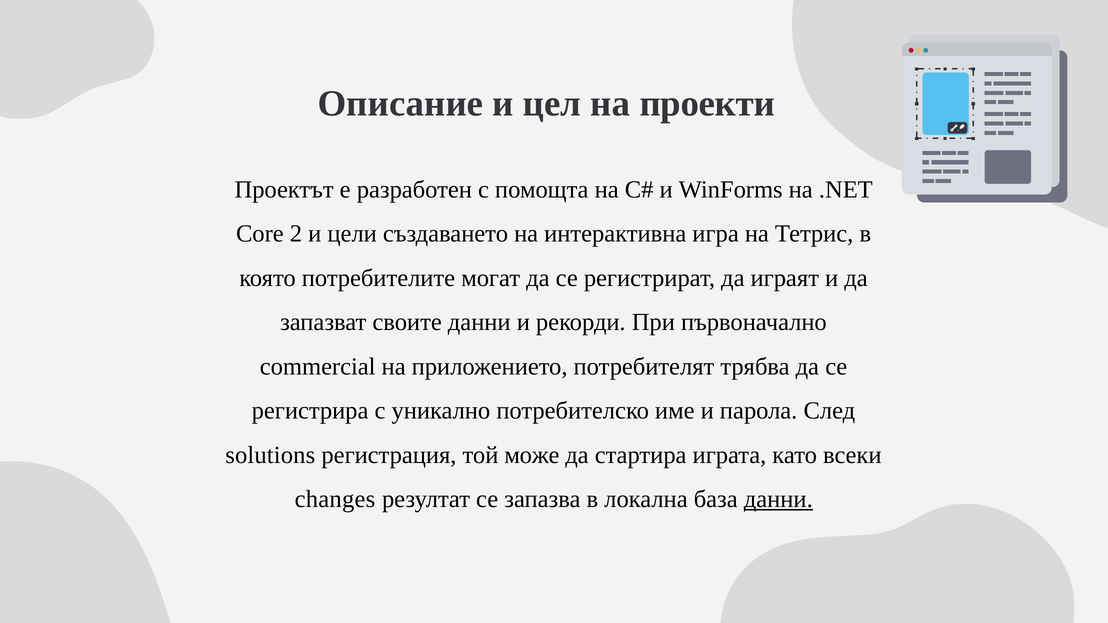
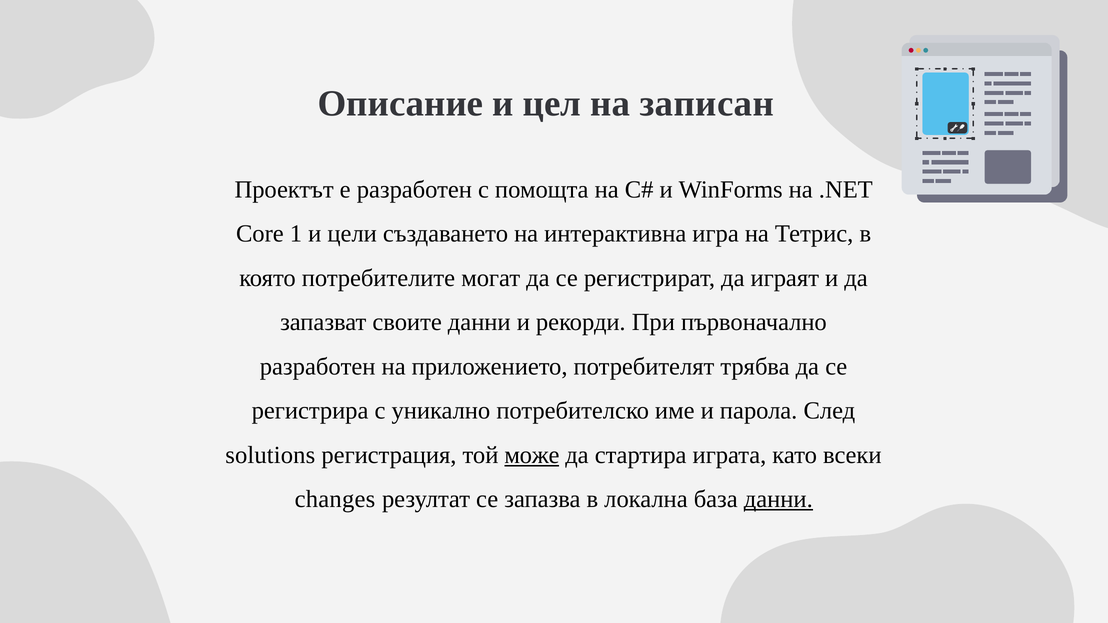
проекти: проекти -> записан
2: 2 -> 1
commercial at (318, 367): commercial -> разработен
може underline: none -> present
